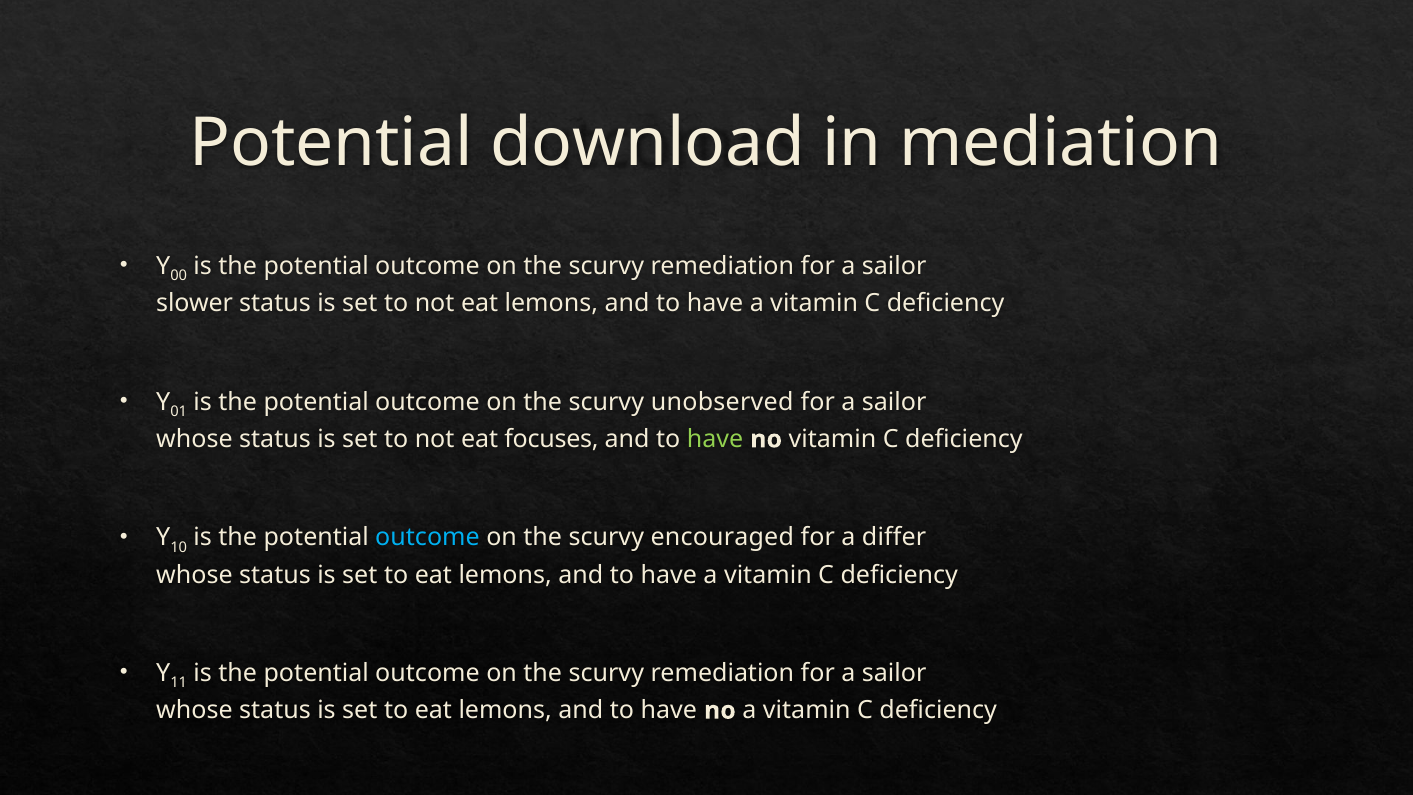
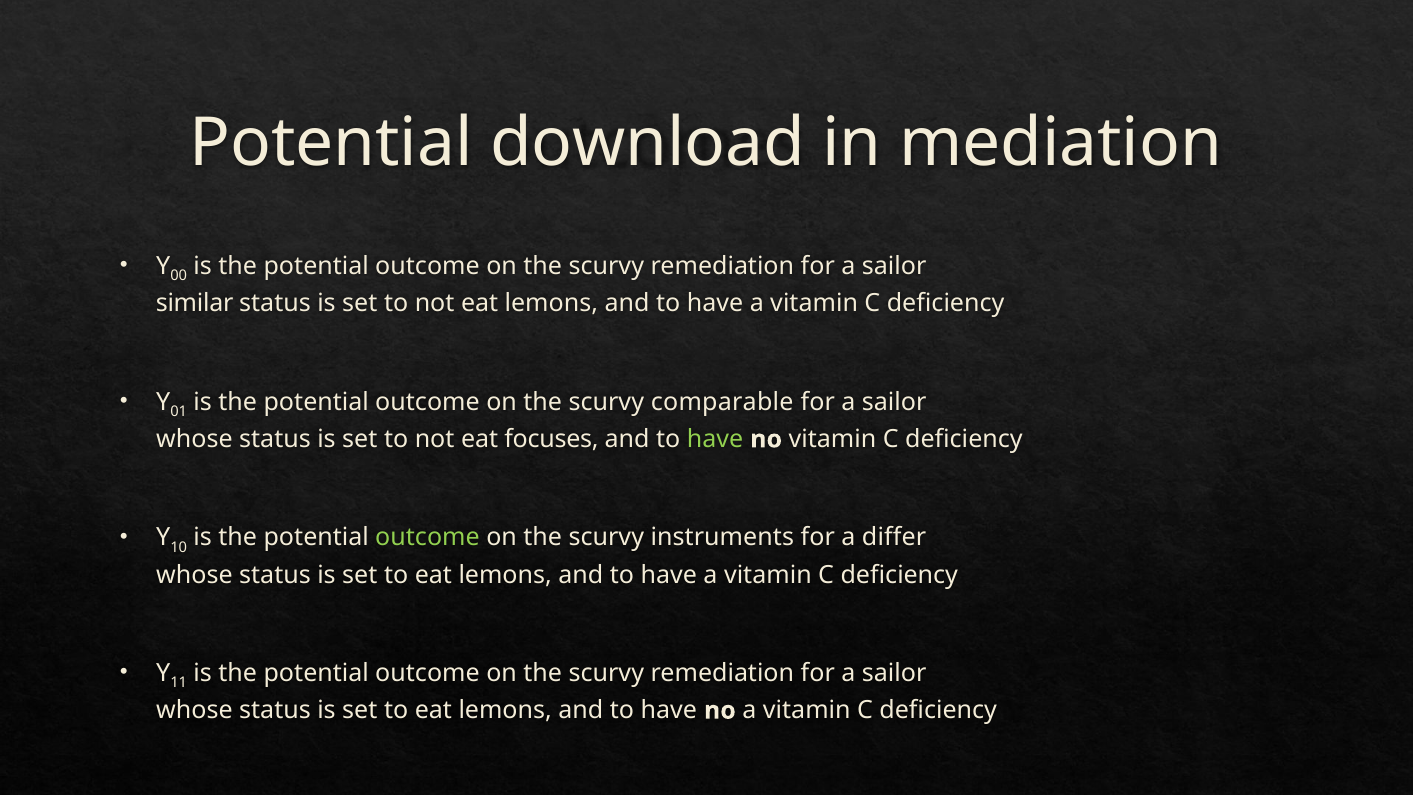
slower: slower -> similar
unobserved: unobserved -> comparable
outcome at (427, 537) colour: light blue -> light green
encouraged: encouraged -> instruments
